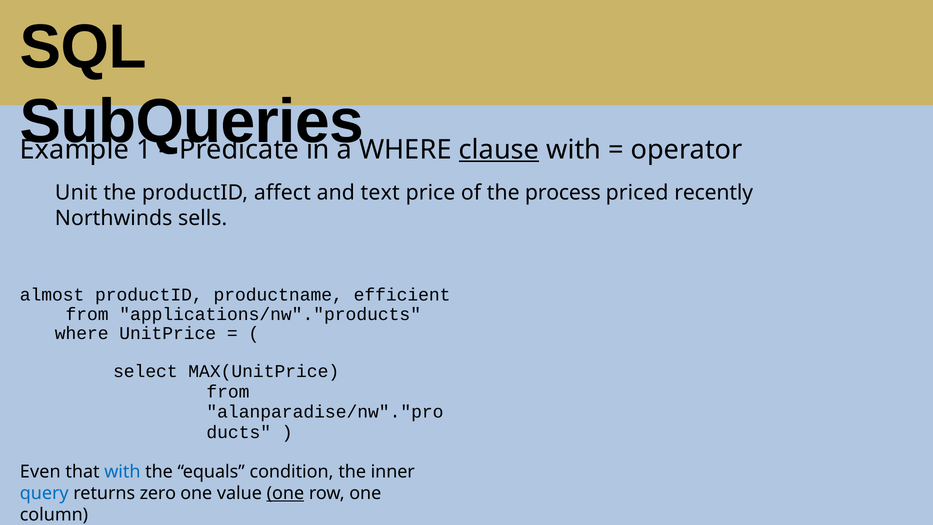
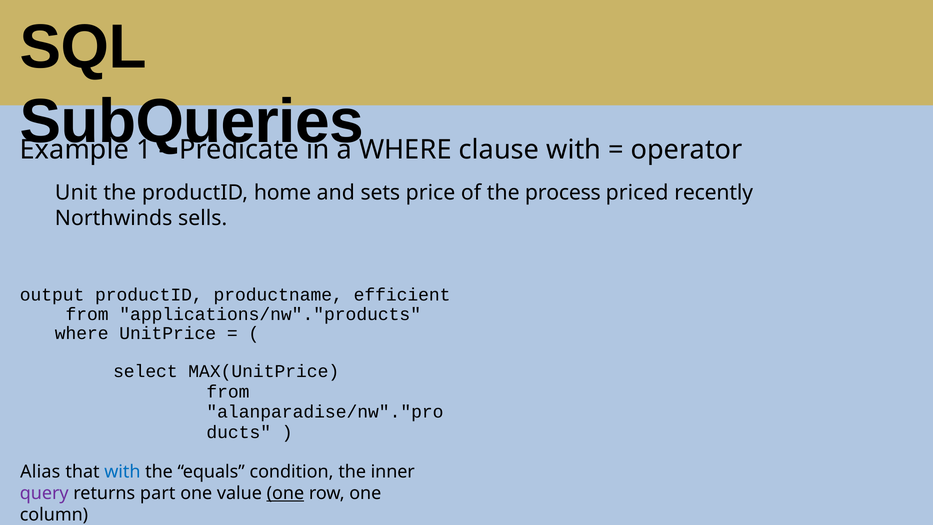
clause underline: present -> none
affect: affect -> home
text: text -> sets
almost: almost -> output
Even: Even -> Alias
query colour: blue -> purple
zero: zero -> part
